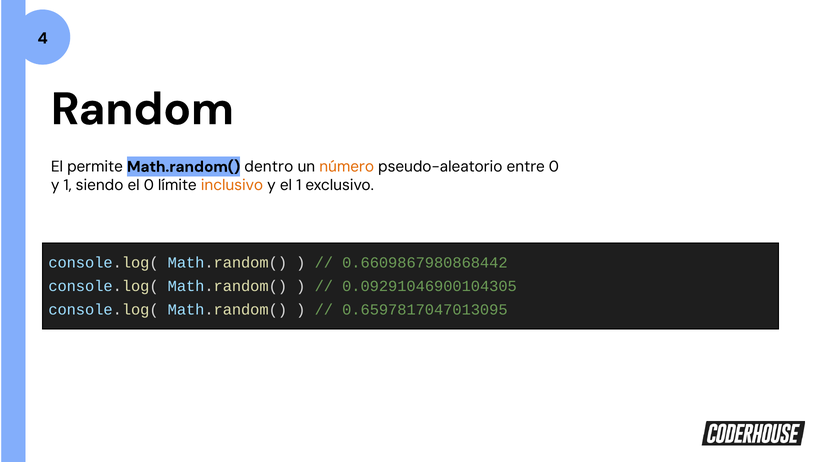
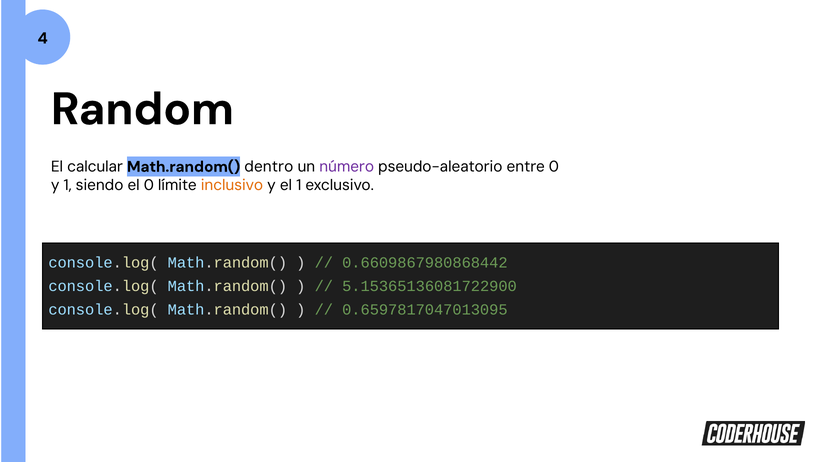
permite: permite -> calcular
número colour: orange -> purple
0.09291046900104305: 0.09291046900104305 -> 5.15365136081722900
